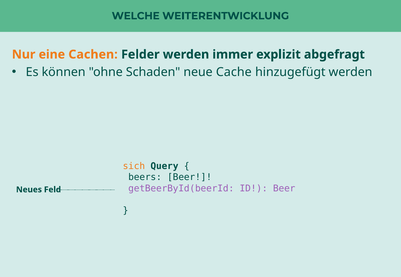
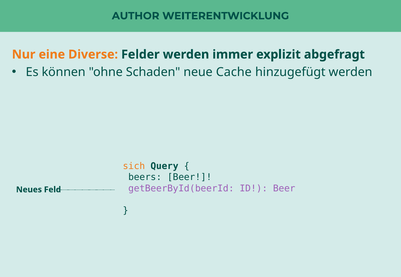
WELCHE: WELCHE -> AUTHOR
Cachen: Cachen -> Diverse
